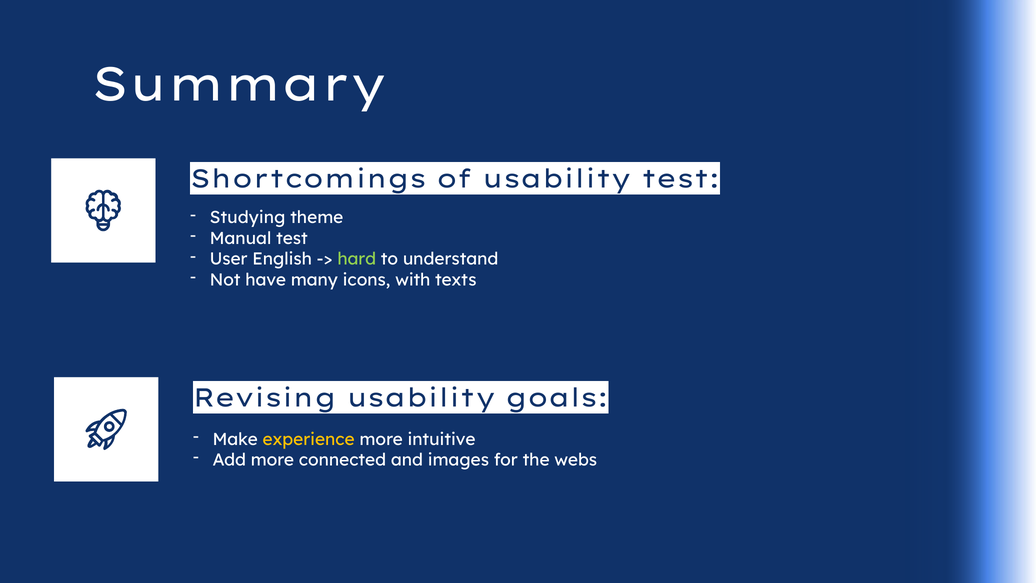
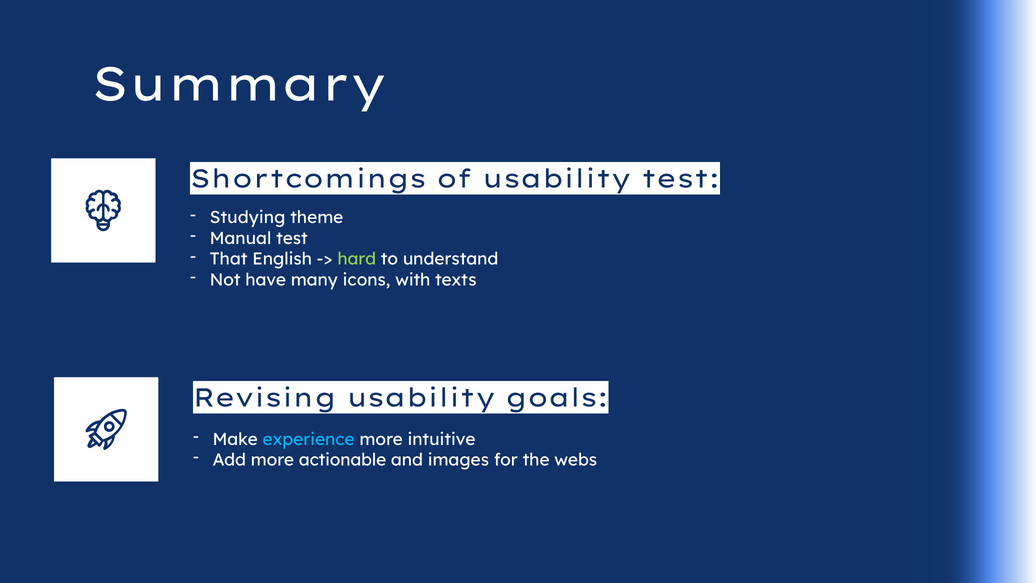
User: User -> That
experience colour: yellow -> light blue
connected: connected -> actionable
